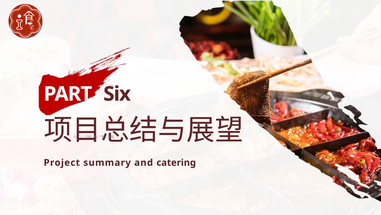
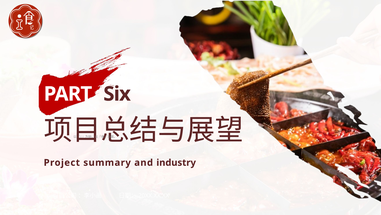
catering: catering -> industry
